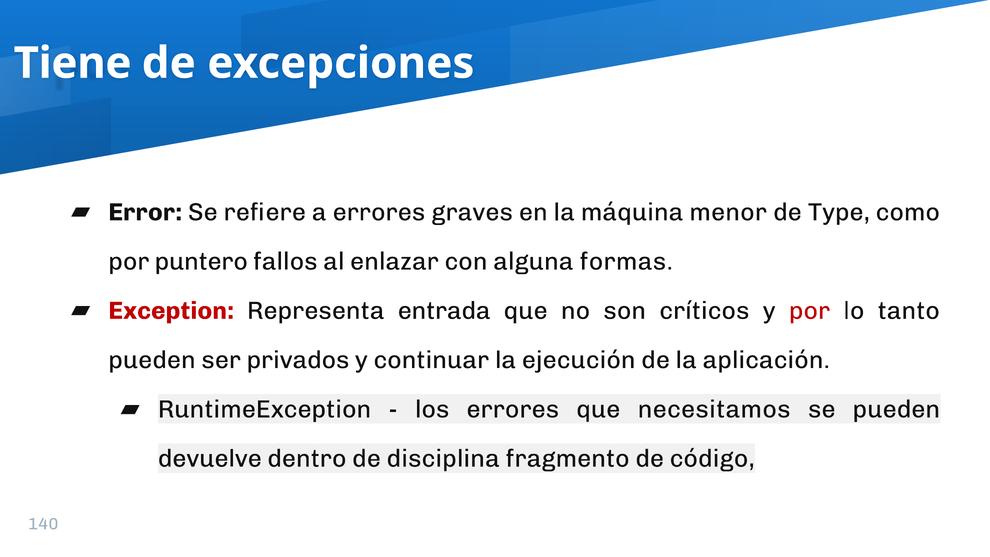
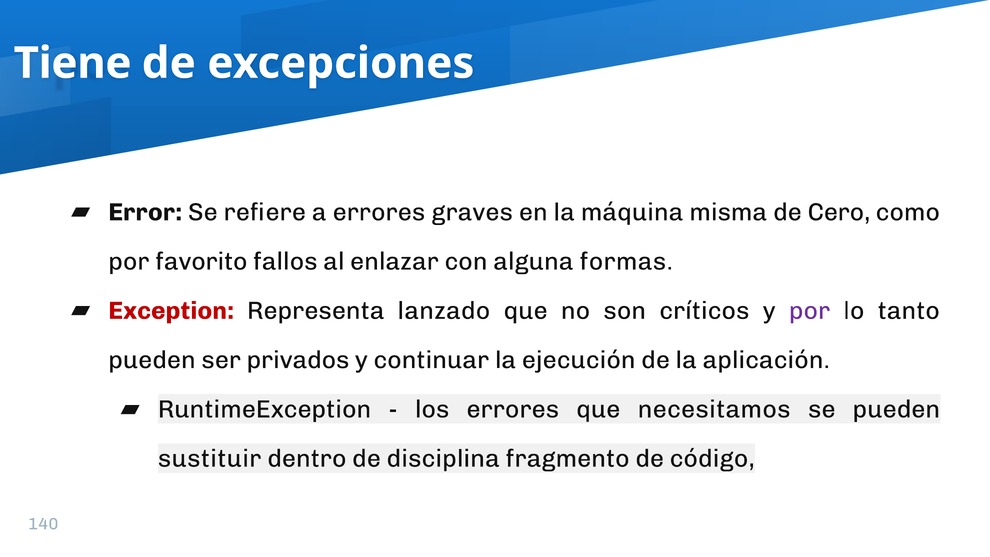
menor: menor -> misma
Type: Type -> Cero
puntero: puntero -> favorito
entrada: entrada -> lanzado
por at (810, 311) colour: red -> purple
devuelve: devuelve -> sustituir
